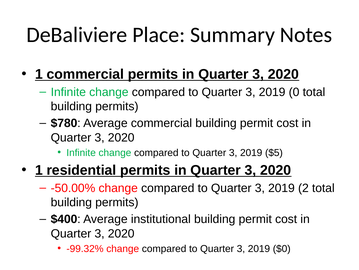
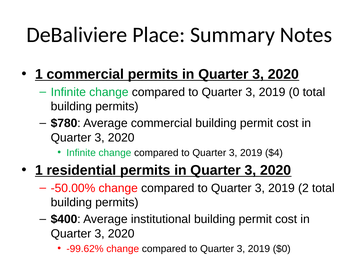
$5: $5 -> $4
-99.32%: -99.32% -> -99.62%
